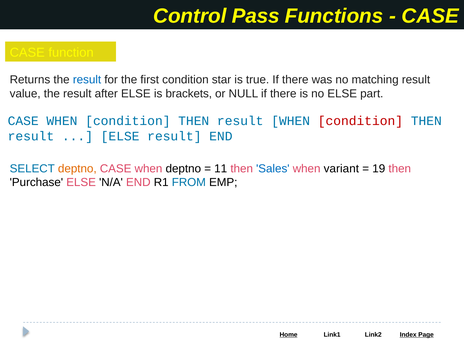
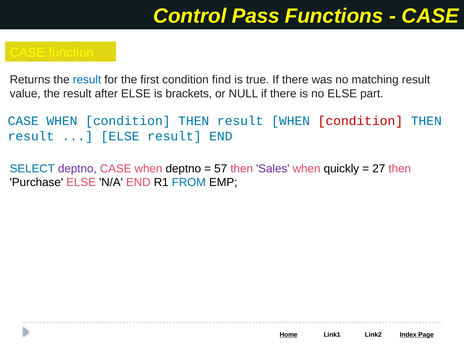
star: star -> find
deptno at (77, 169) colour: orange -> purple
11: 11 -> 57
Sales colour: blue -> purple
variant: variant -> quickly
19: 19 -> 27
